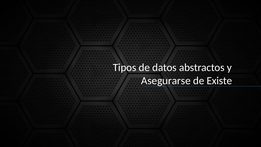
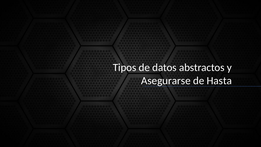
Existe: Existe -> Hasta
